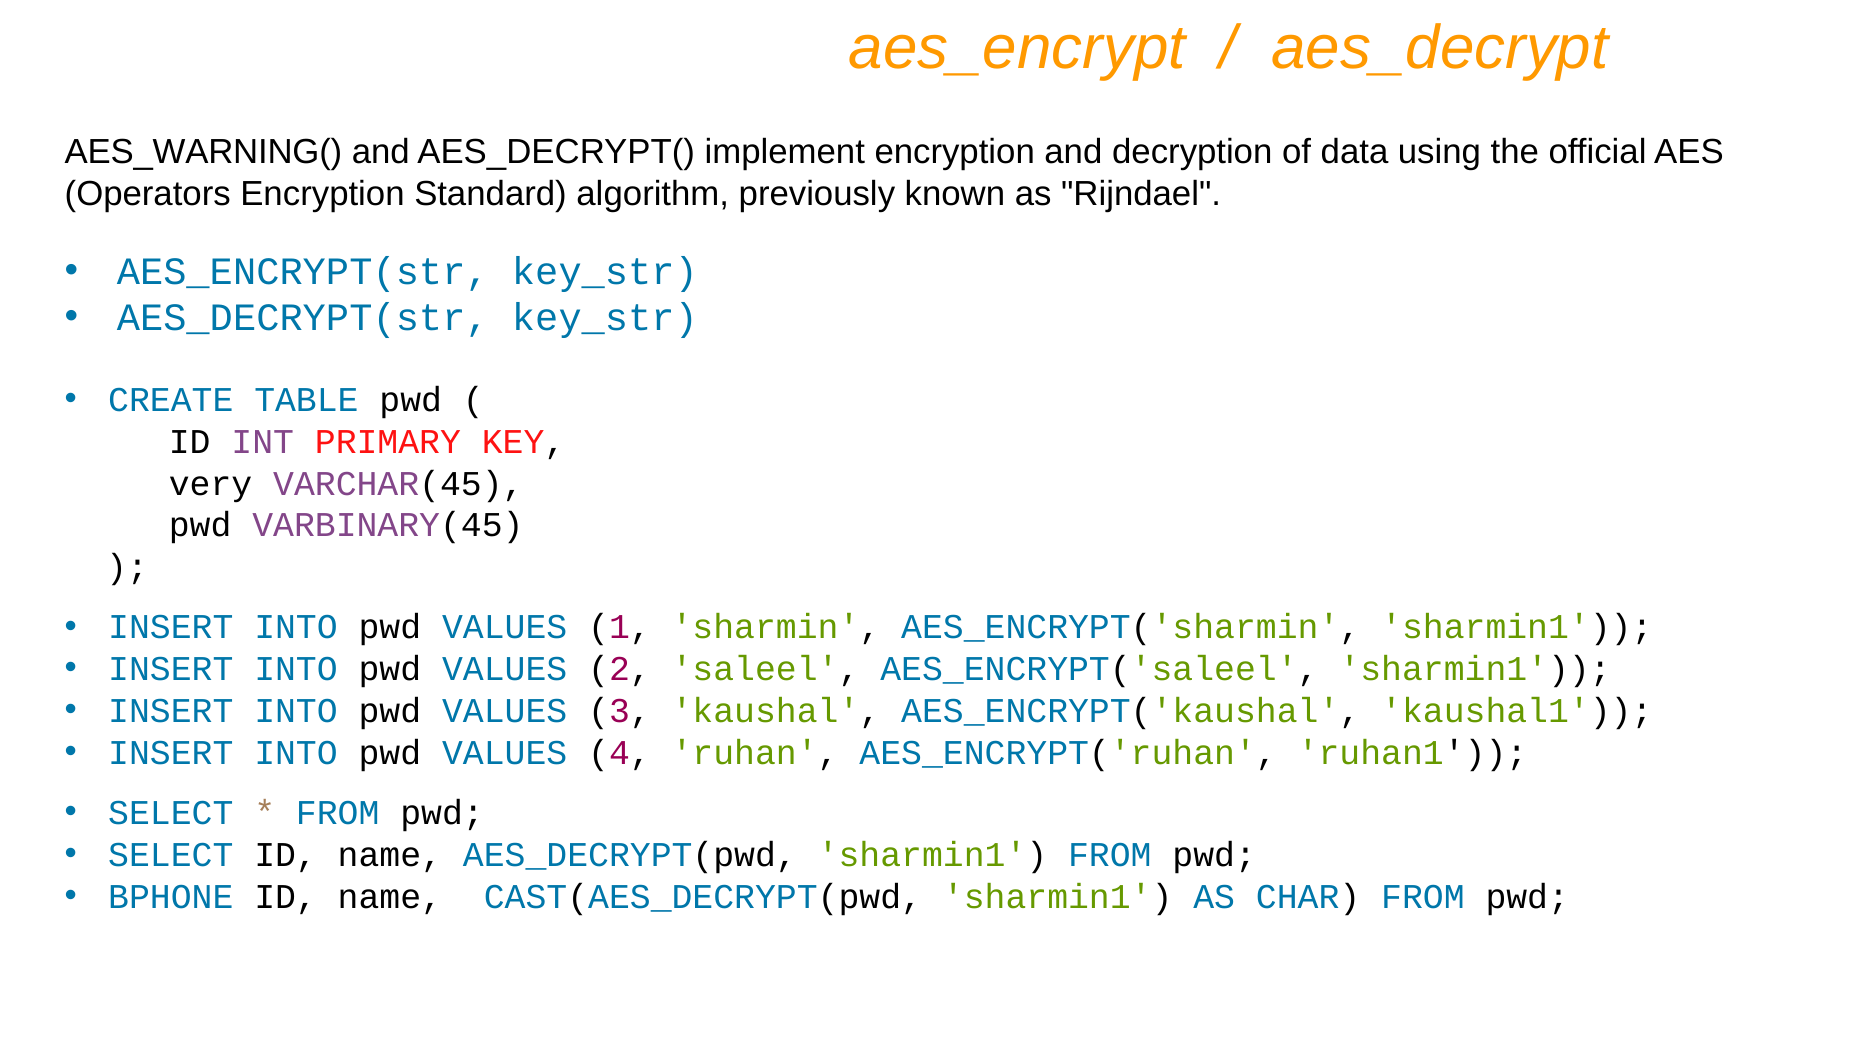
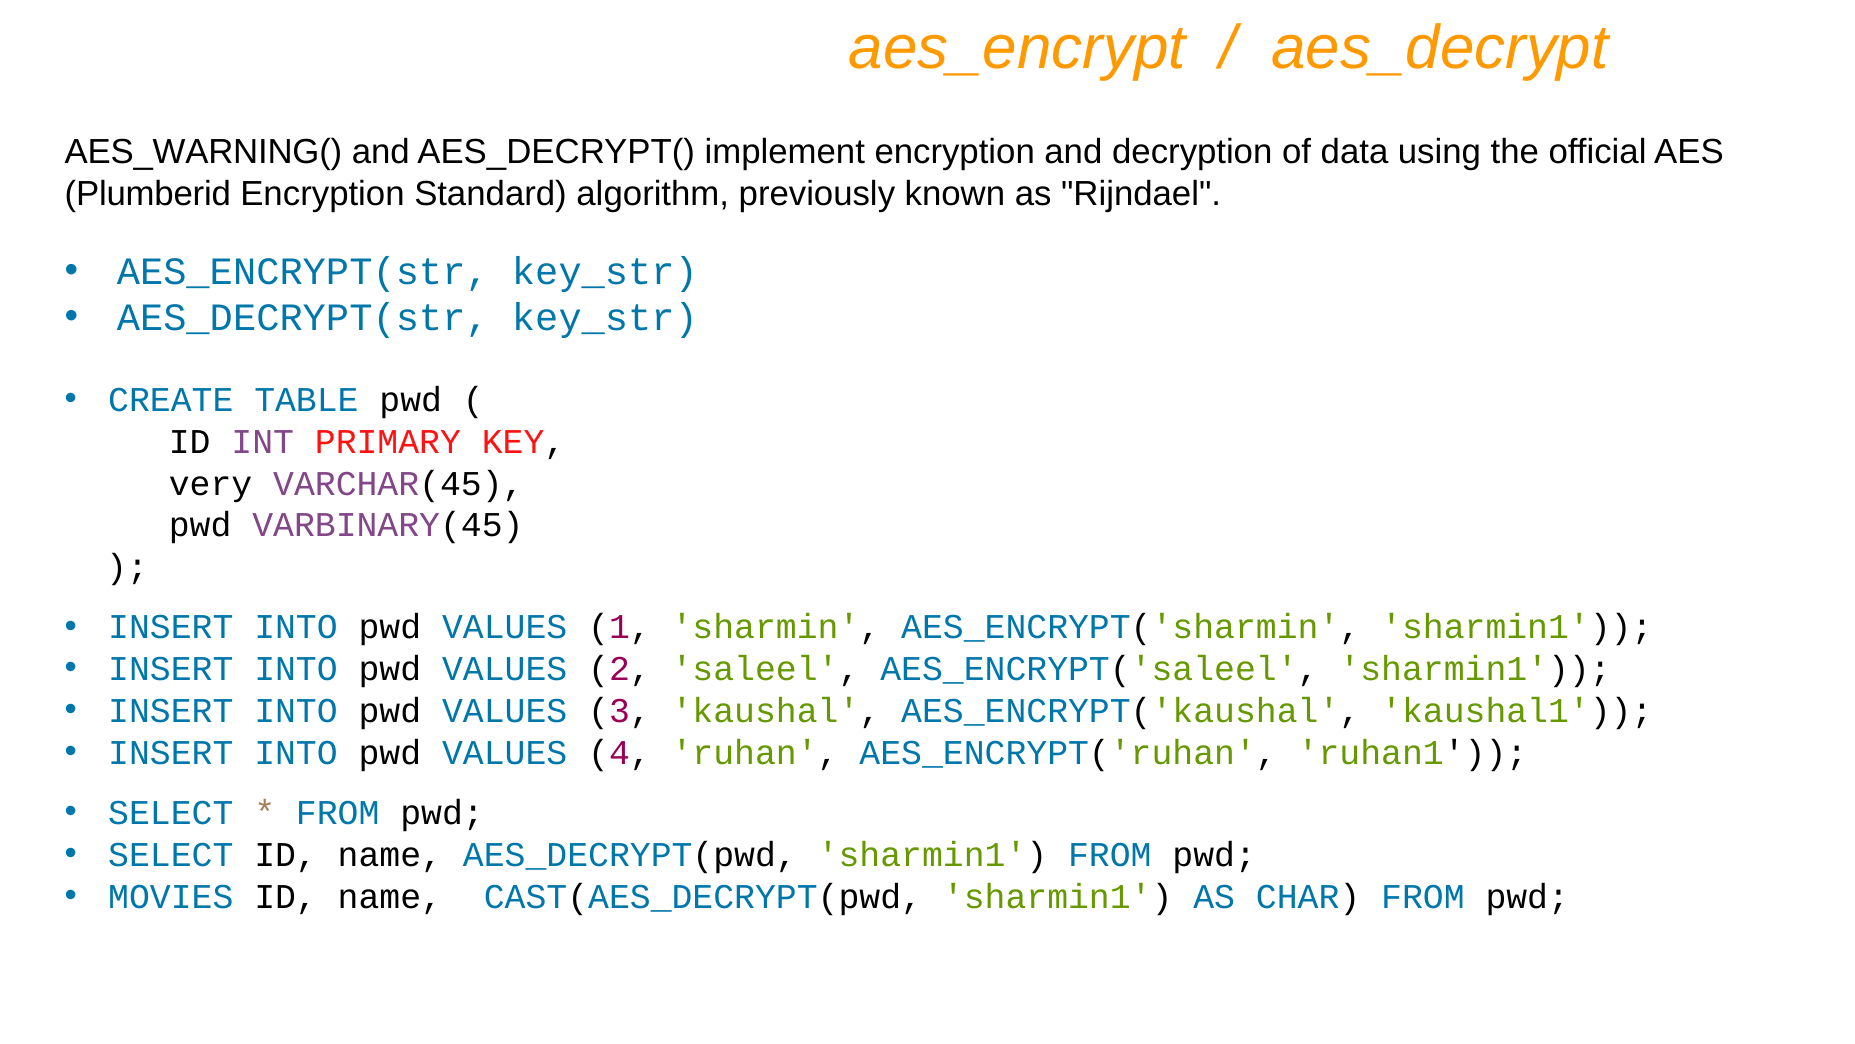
Operators: Operators -> Plumberid
BPHONE: BPHONE -> MOVIES
